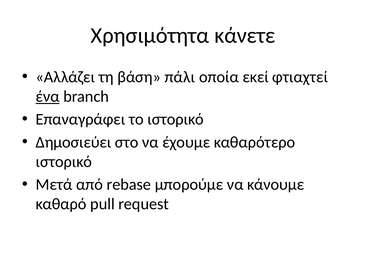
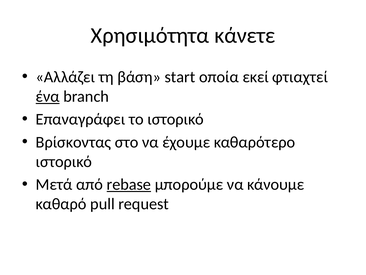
πάλι: πάλι -> start
Δημοσιεύει: Δημοσιεύει -> Βρίσκοντας
rebase underline: none -> present
